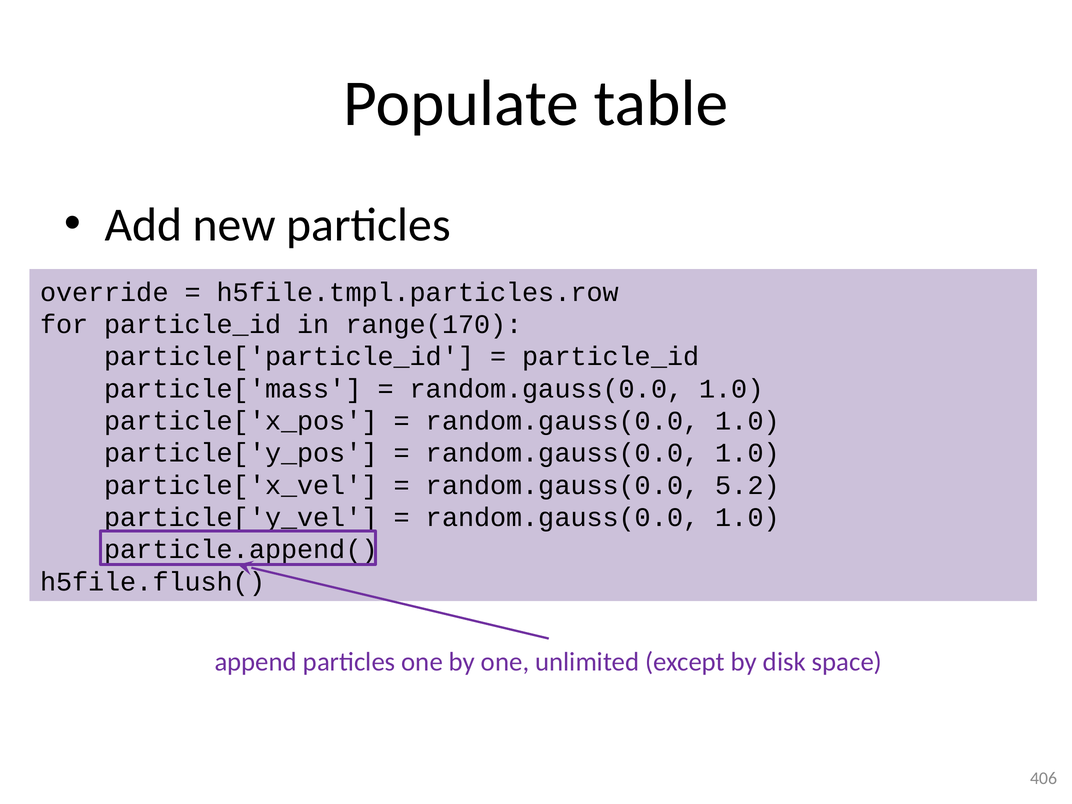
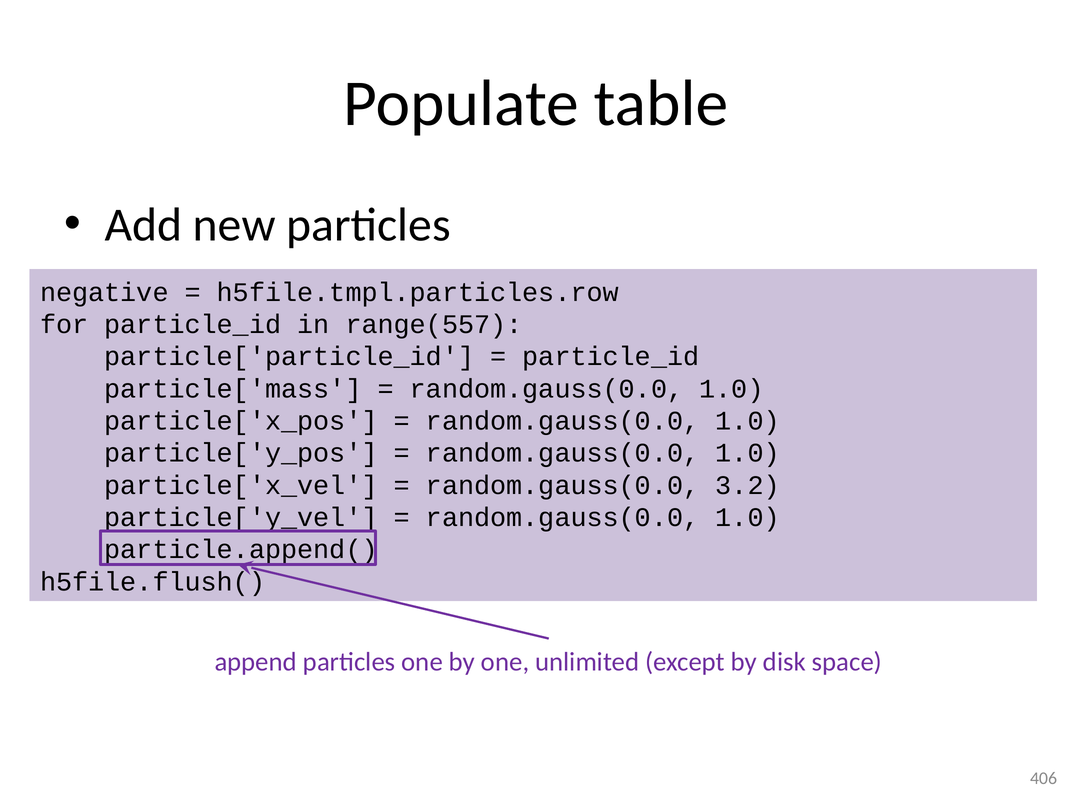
override: override -> negative
range(170: range(170 -> range(557
5.2: 5.2 -> 3.2
